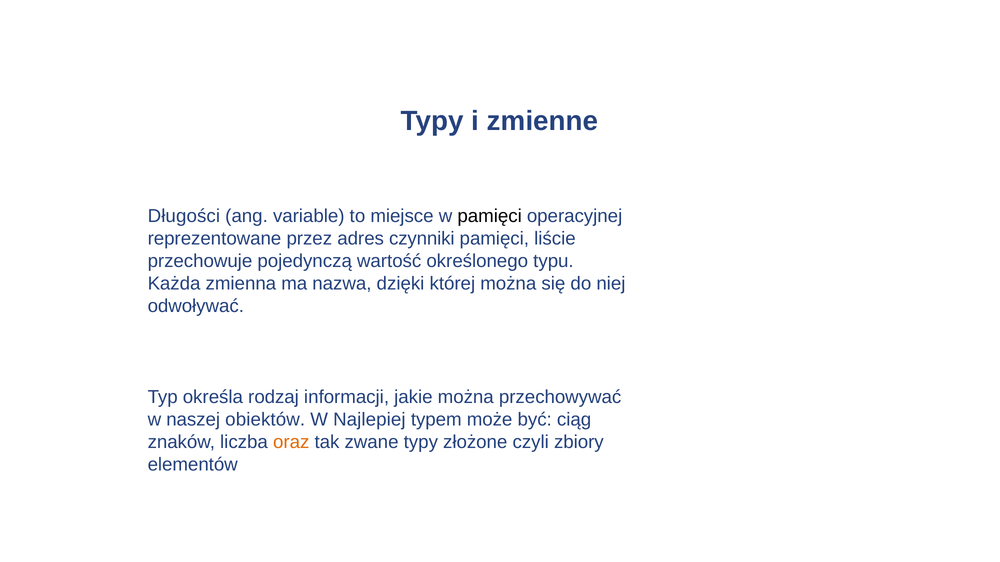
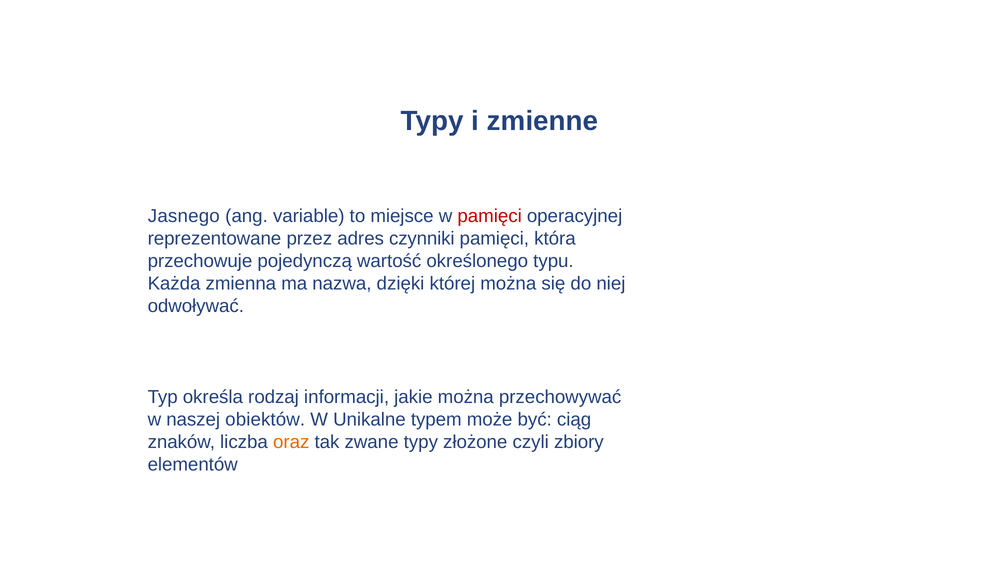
Długości: Długości -> Jasnego
pamięci at (490, 216) colour: black -> red
liście: liście -> która
Najlepiej: Najlepiej -> Unikalne
